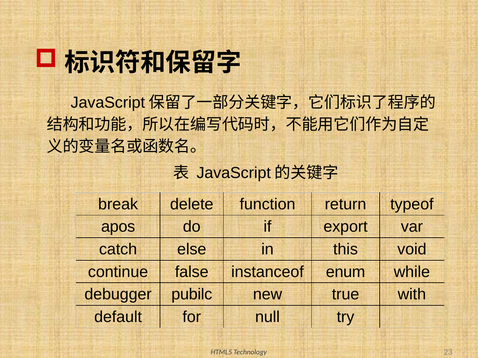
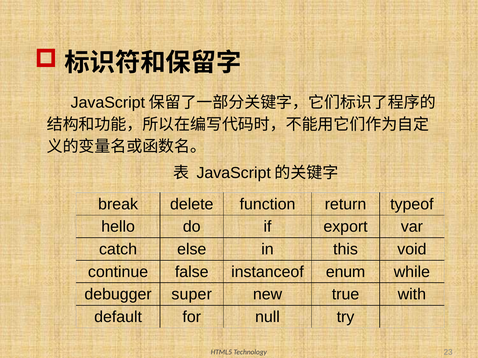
apos: apos -> hello
pubilc: pubilc -> super
